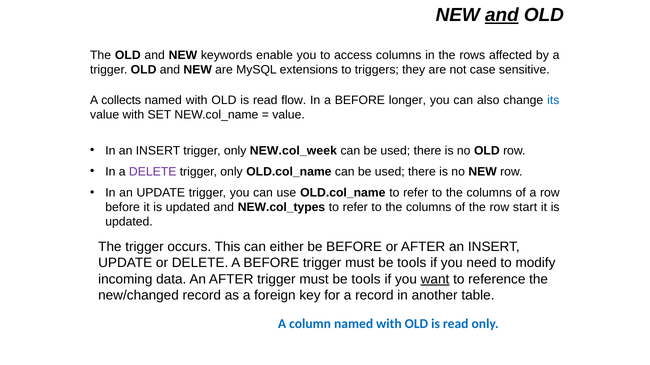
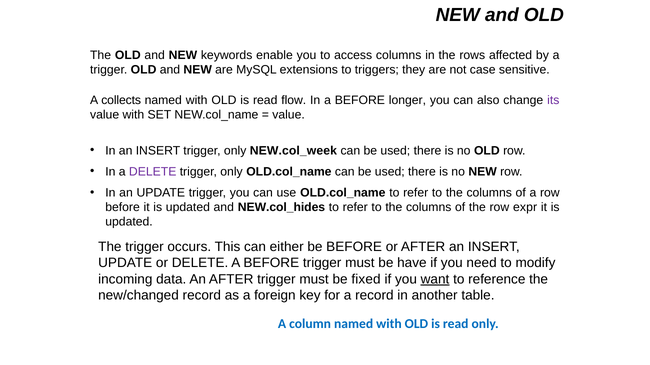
and at (502, 15) underline: present -> none
its colour: blue -> purple
NEW.col_types: NEW.col_types -> NEW.col_hides
start: start -> expr
tools at (412, 263): tools -> have
tools at (366, 280): tools -> fixed
